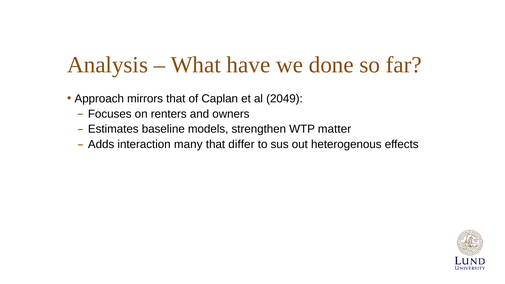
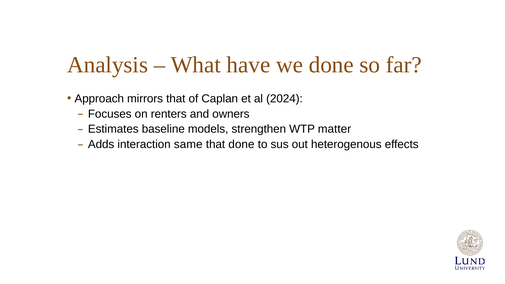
2049: 2049 -> 2024
many: many -> same
that differ: differ -> done
